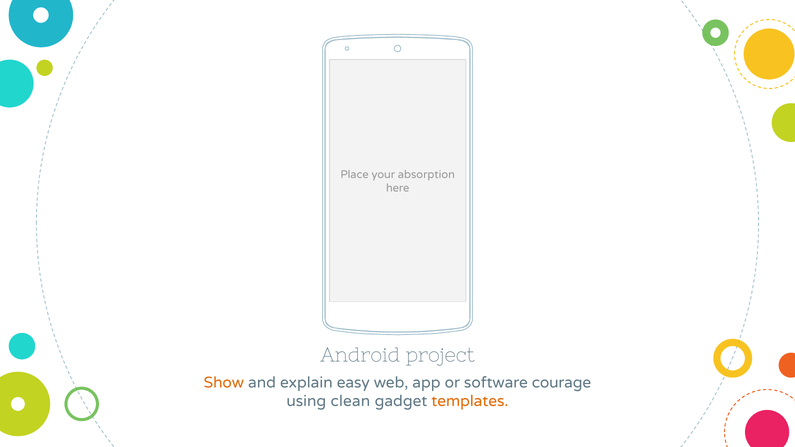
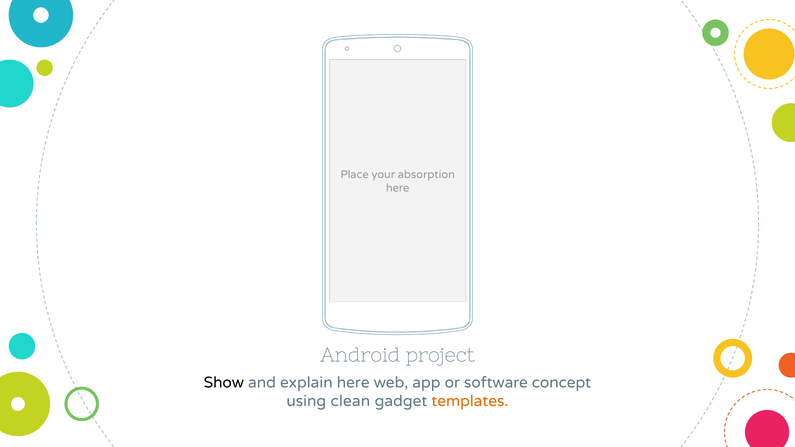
Show colour: orange -> black
explain easy: easy -> here
courage: courage -> concept
